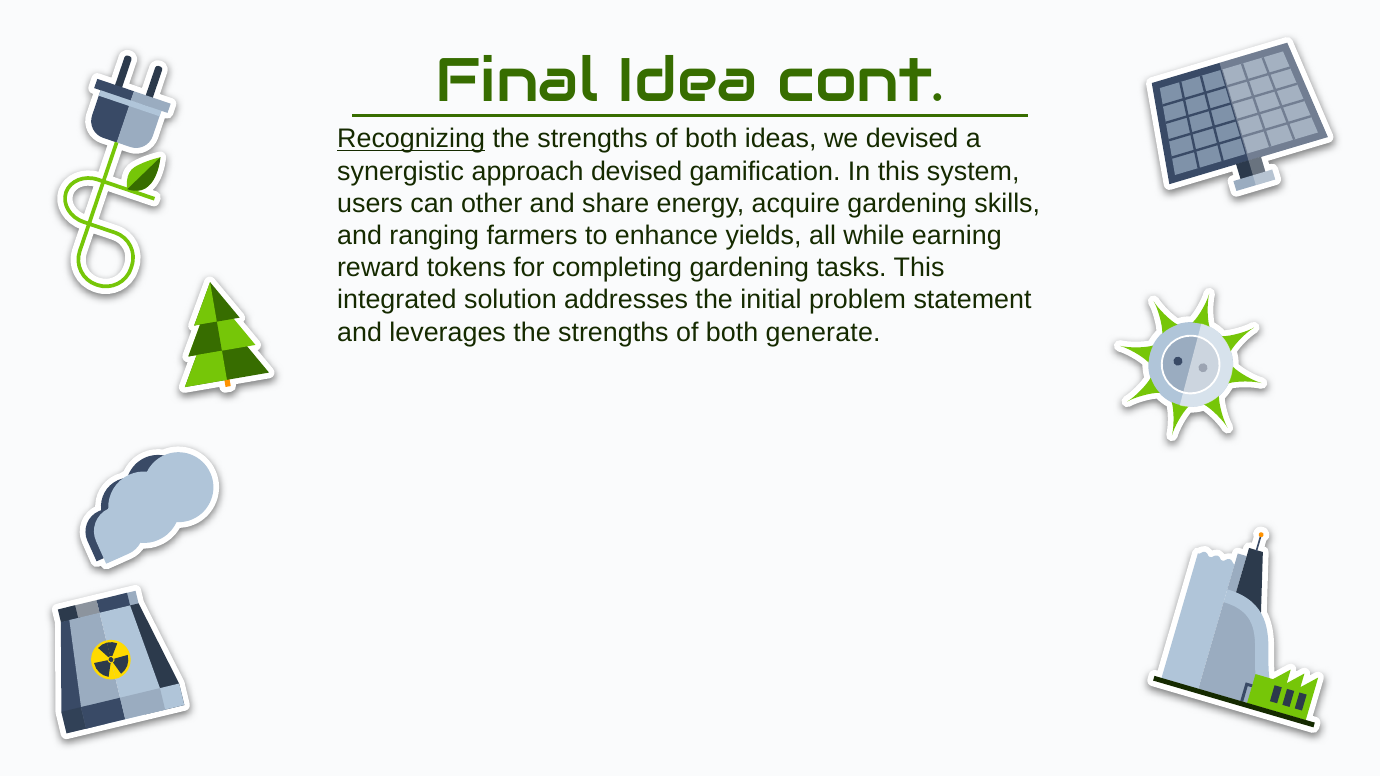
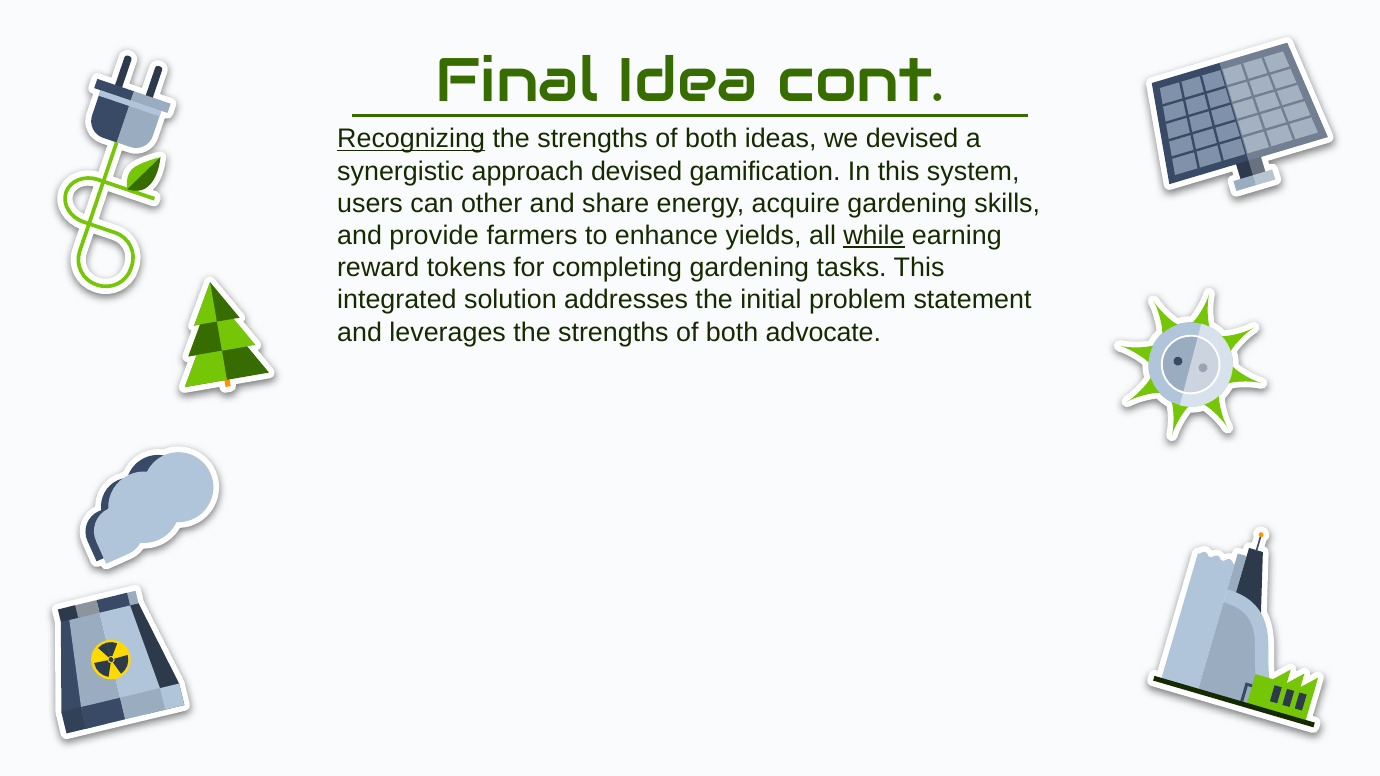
ranging: ranging -> provide
while underline: none -> present
generate: generate -> advocate
